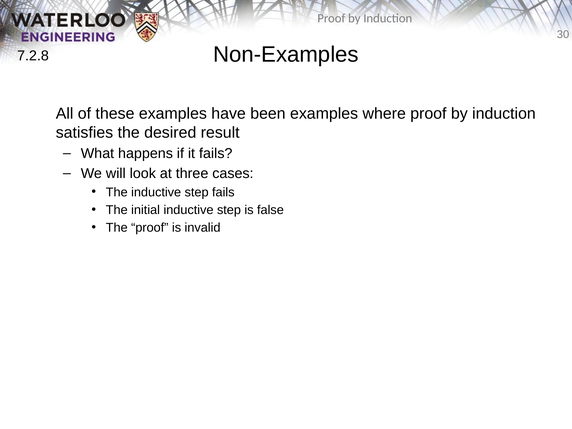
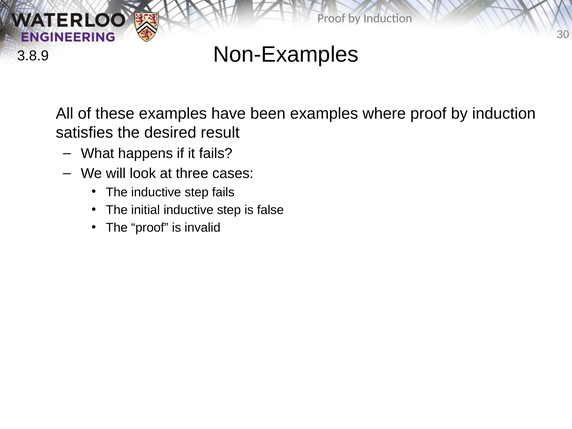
7.2.8: 7.2.8 -> 3.8.9
